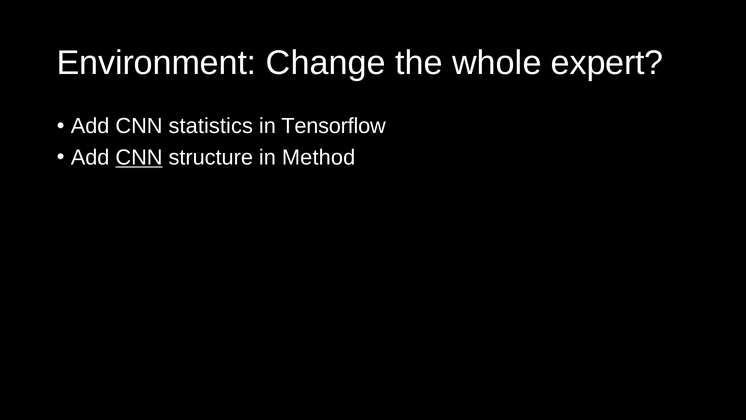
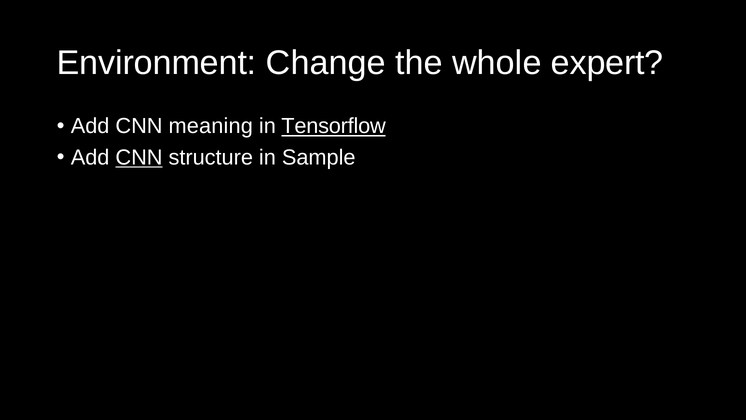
statistics: statistics -> meaning
Tensorflow underline: none -> present
Method: Method -> Sample
